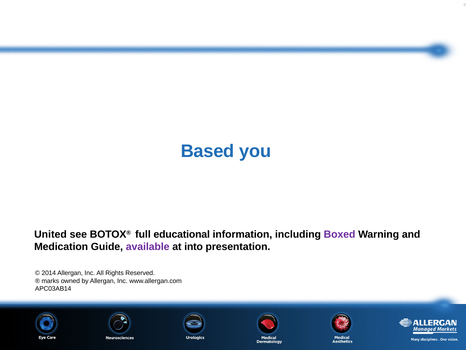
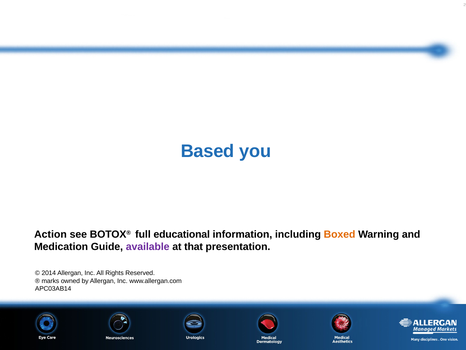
United: United -> Action
Boxed colour: purple -> orange
into: into -> that
